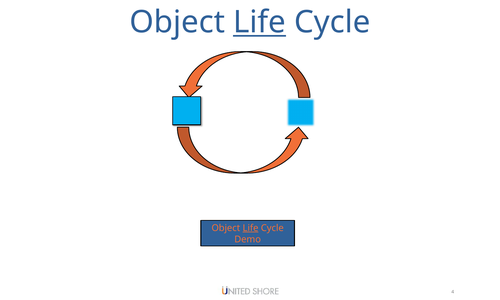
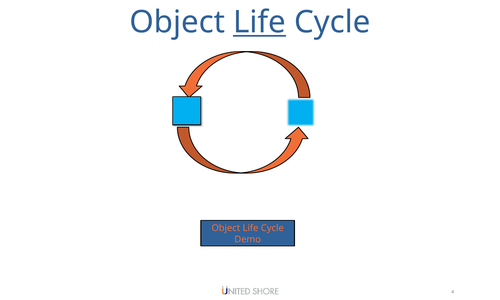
Life at (251, 228) underline: present -> none
